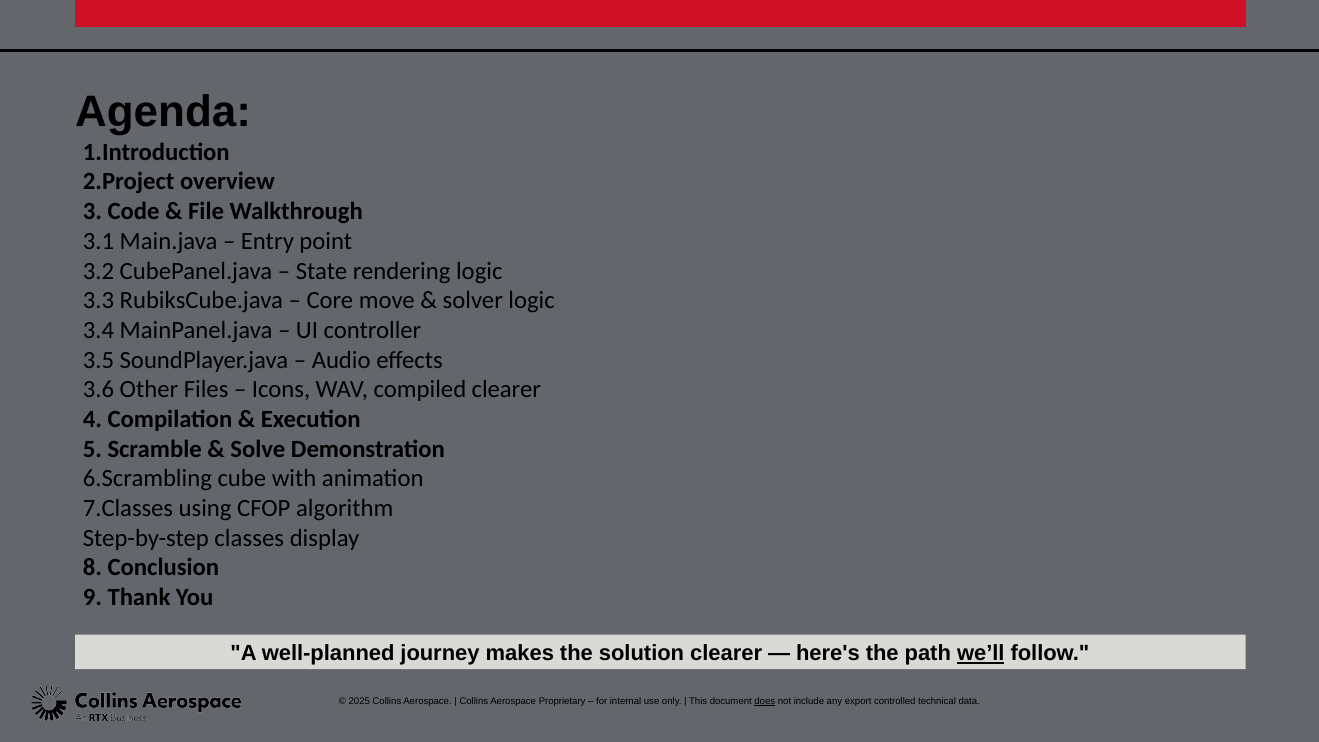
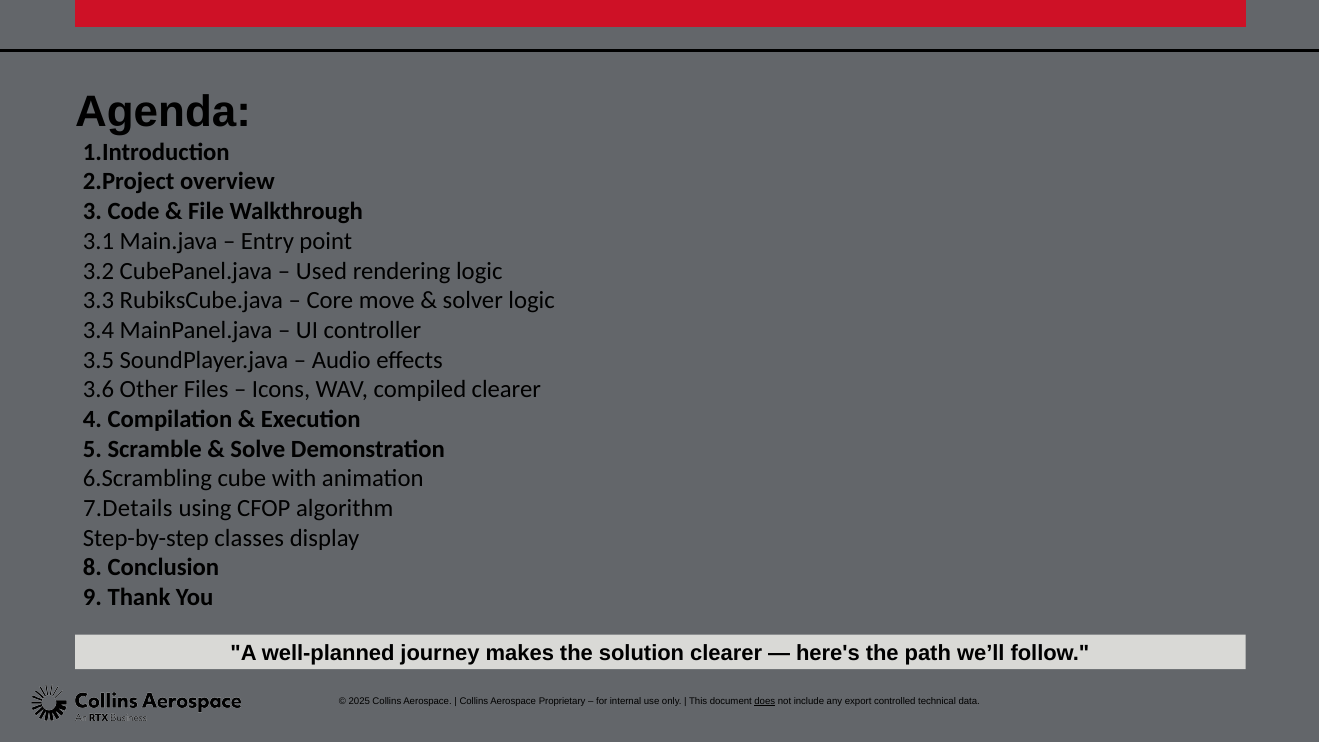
State: State -> Used
7.Classes: 7.Classes -> 7.Details
we’ll underline: present -> none
